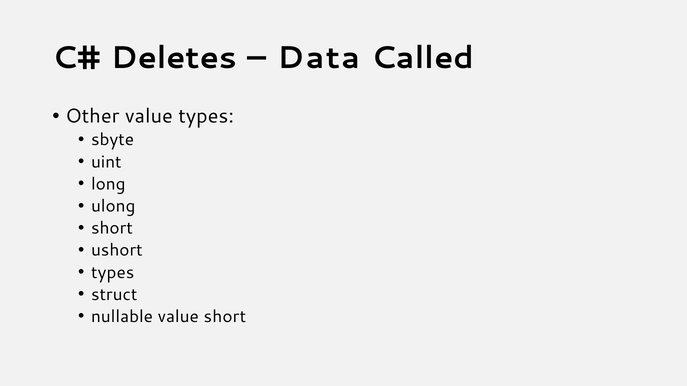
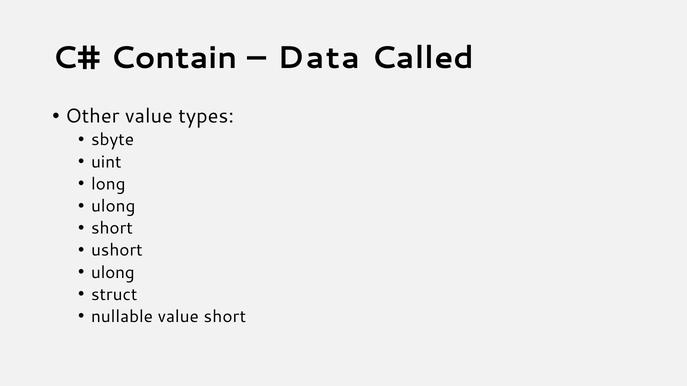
Deletes: Deletes -> Contain
types at (113, 273): types -> ulong
